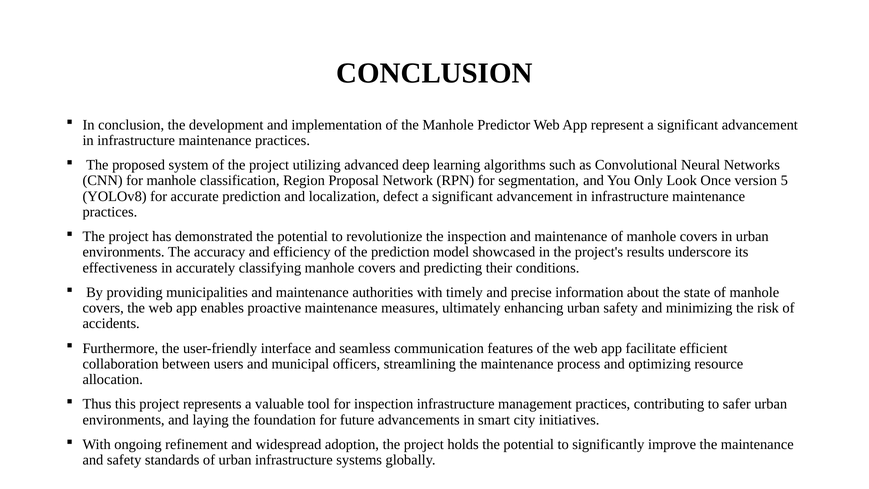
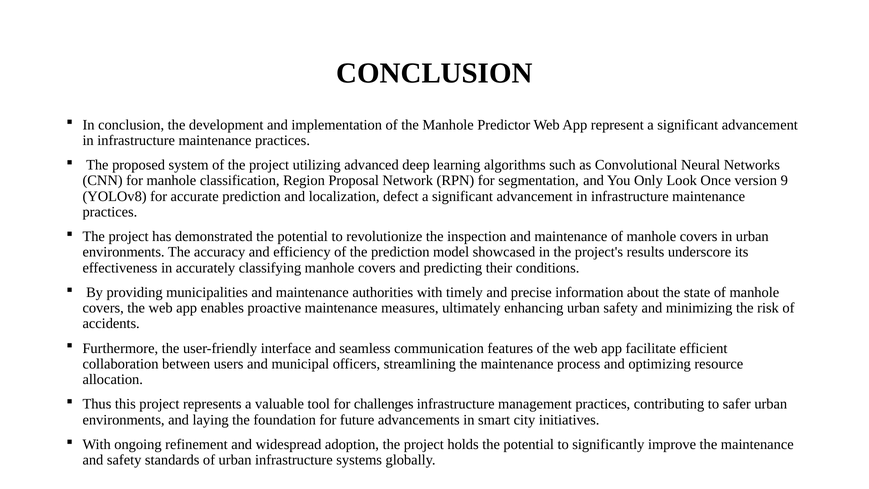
5: 5 -> 9
for inspection: inspection -> challenges
